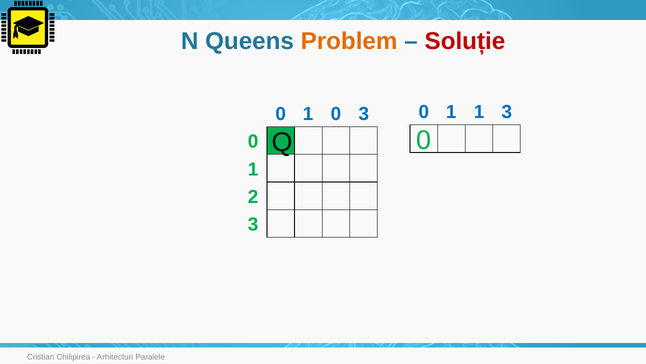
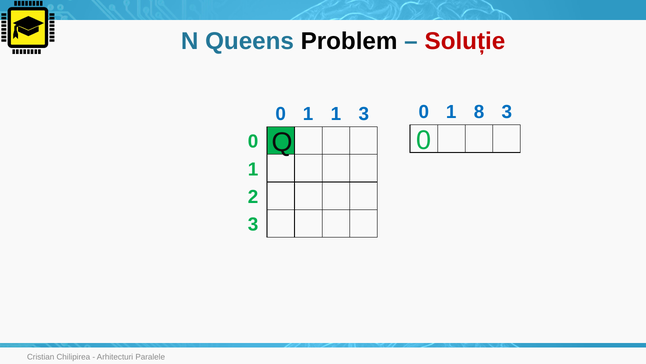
Problem colour: orange -> black
1 1: 1 -> 8
1 0: 0 -> 1
